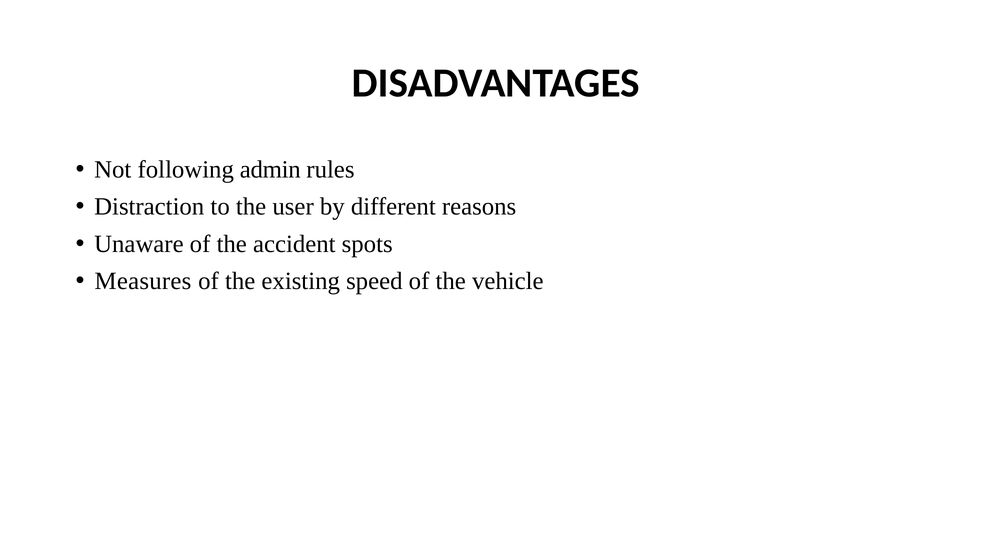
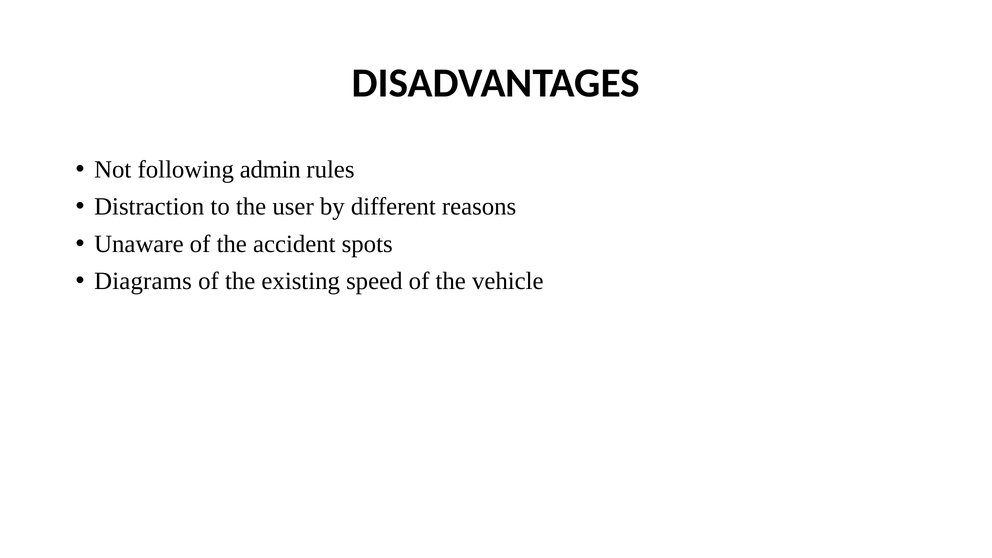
Measures: Measures -> Diagrams
